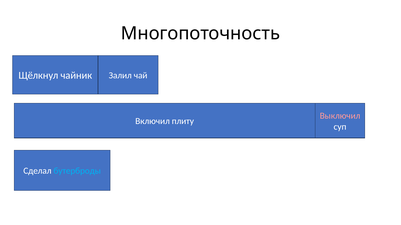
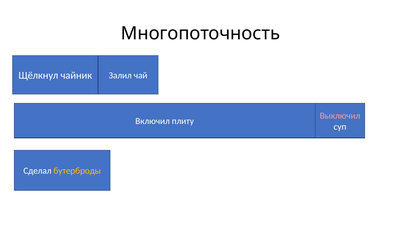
бутерброды colour: light blue -> yellow
